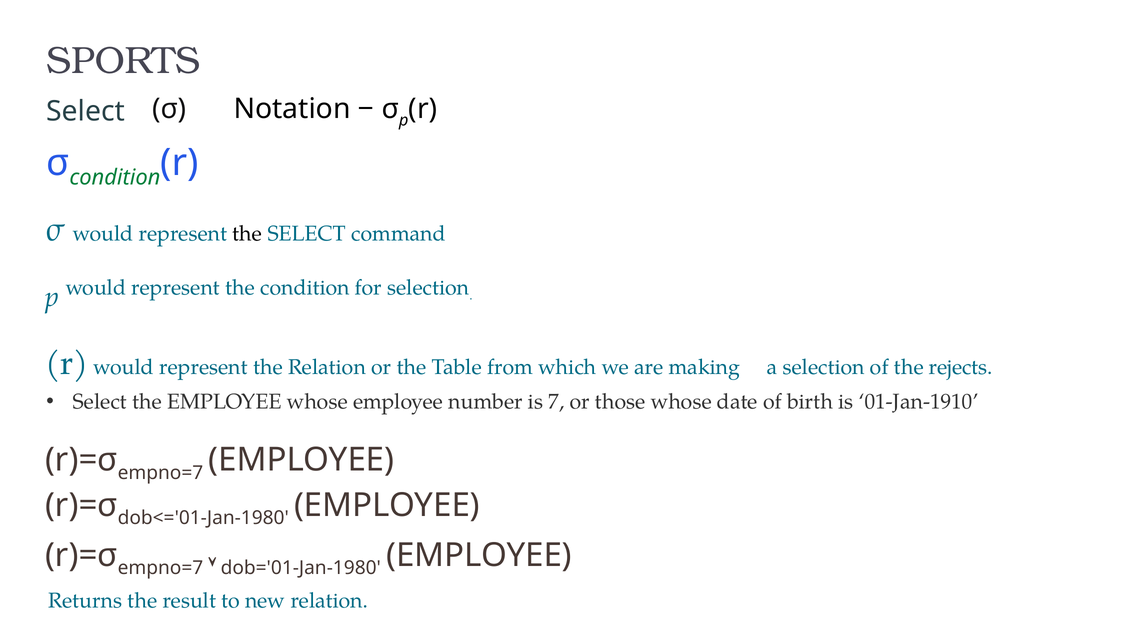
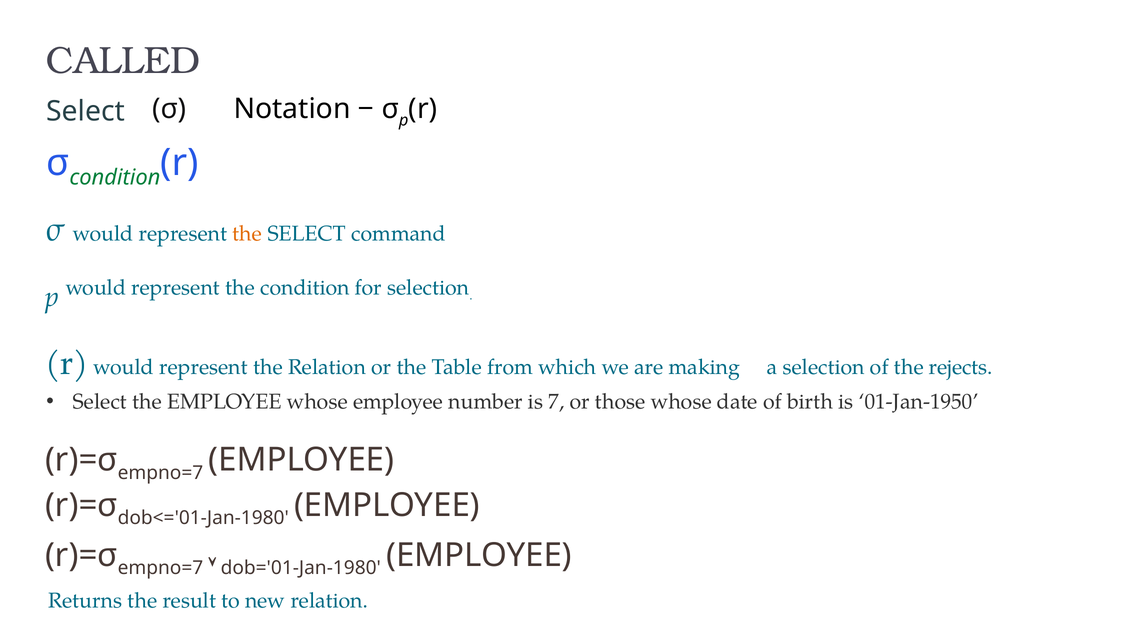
SPORTS: SPORTS -> CALLED
the at (247, 233) colour: black -> orange
01-Jan-1910: 01-Jan-1910 -> 01-Jan-1950
